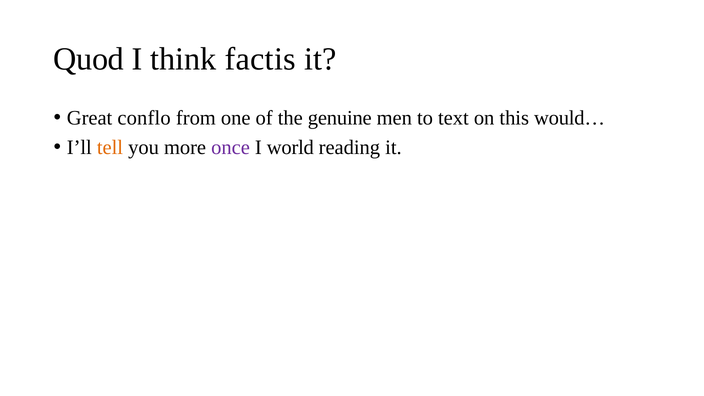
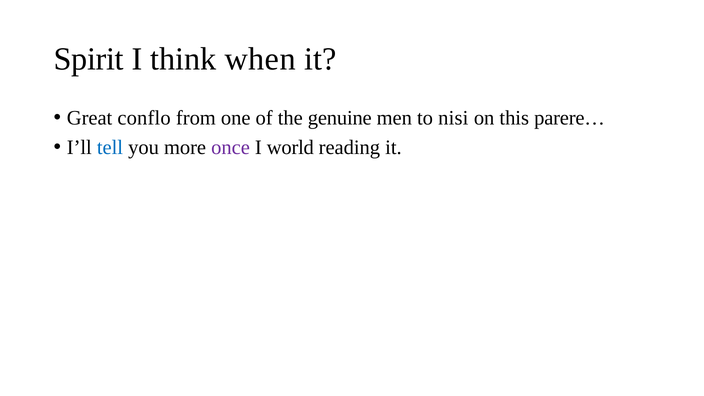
Quod: Quod -> Spirit
factis: factis -> when
text: text -> nisi
would…: would… -> parere…
tell colour: orange -> blue
